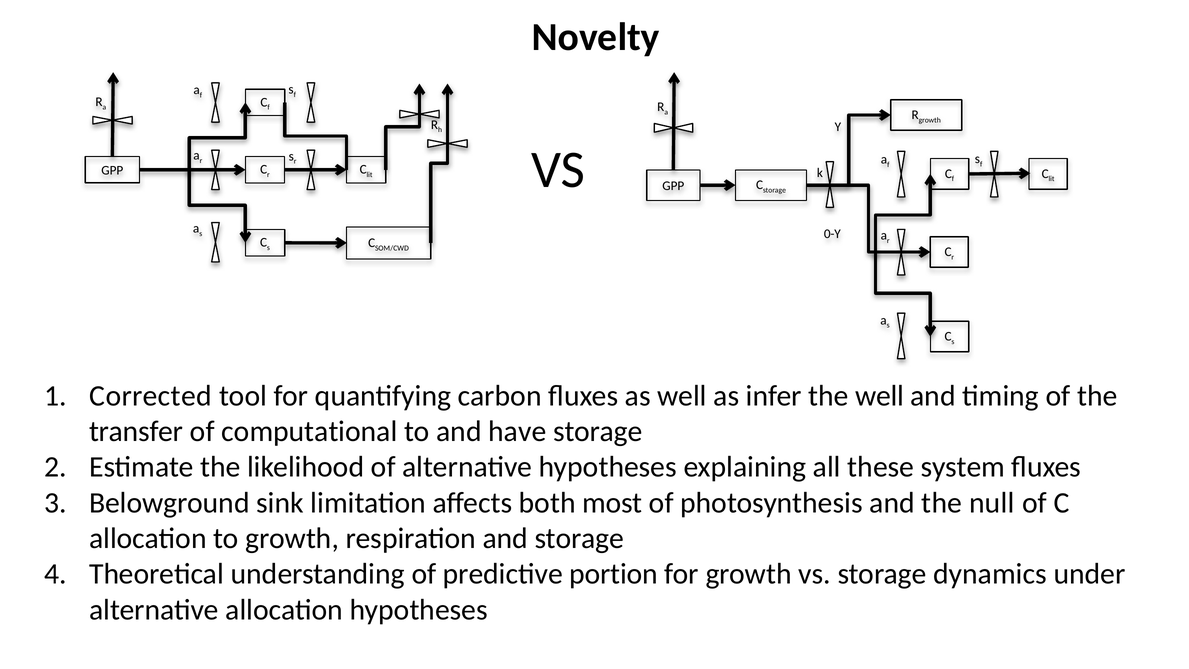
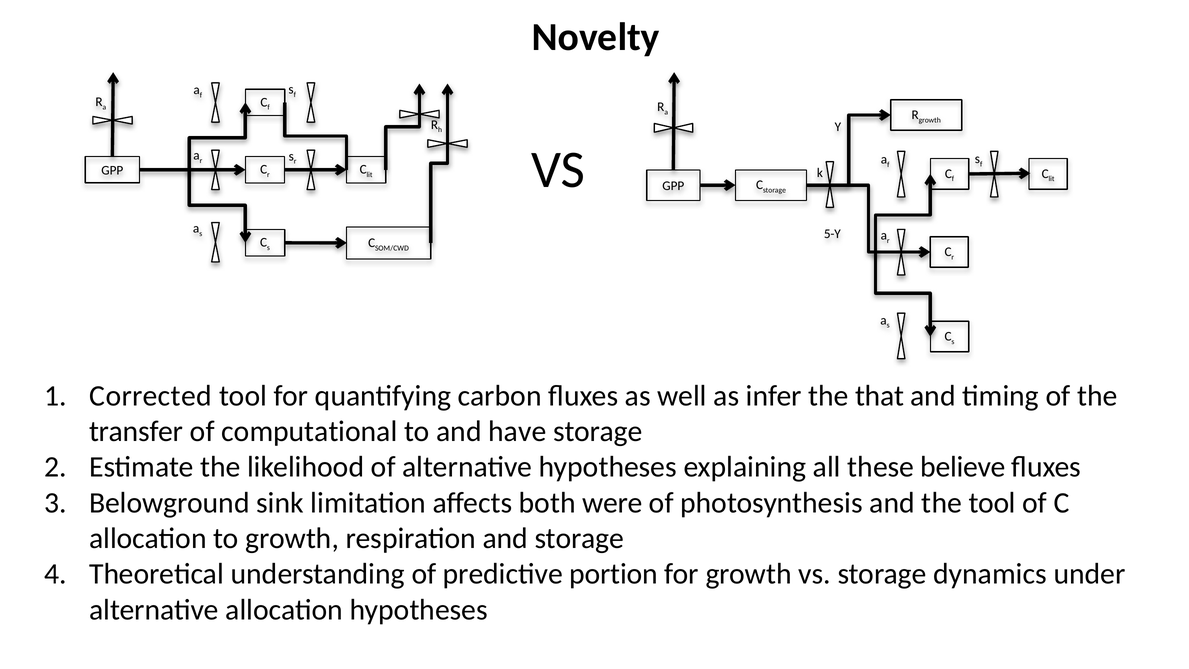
0-Y: 0-Y -> 5-Y
the well: well -> that
system: system -> believe
most: most -> were
the null: null -> tool
